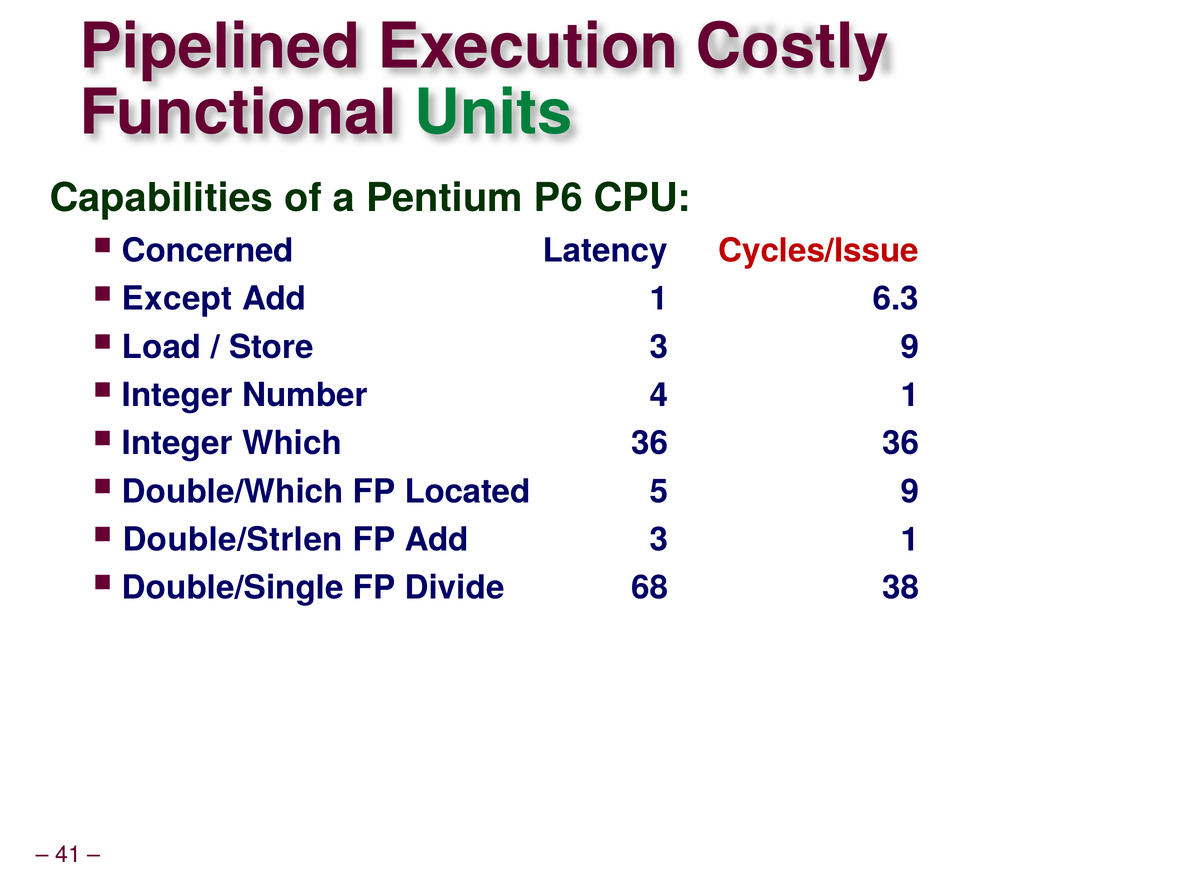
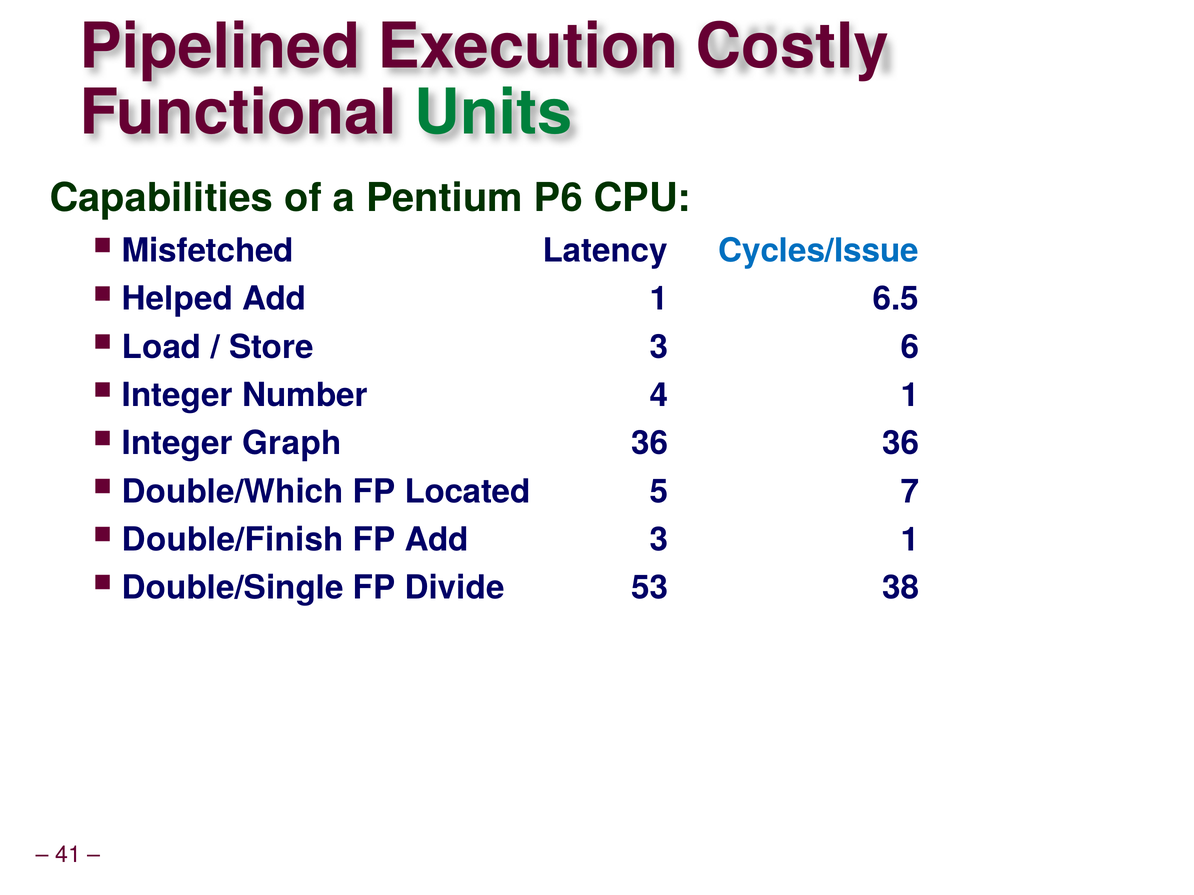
Concerned: Concerned -> Misfetched
Cycles/Issue colour: red -> blue
Except: Except -> Helped
6.3: 6.3 -> 6.5
3 9: 9 -> 6
Which: Which -> Graph
5 9: 9 -> 7
Double/Strlen: Double/Strlen -> Double/Finish
68: 68 -> 53
